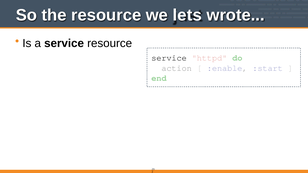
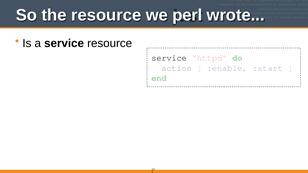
lets: lets -> perl
